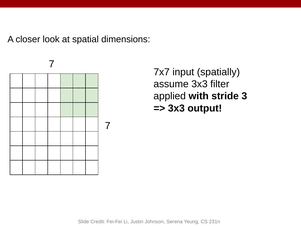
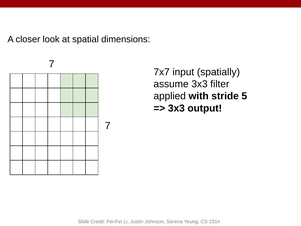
3: 3 -> 5
